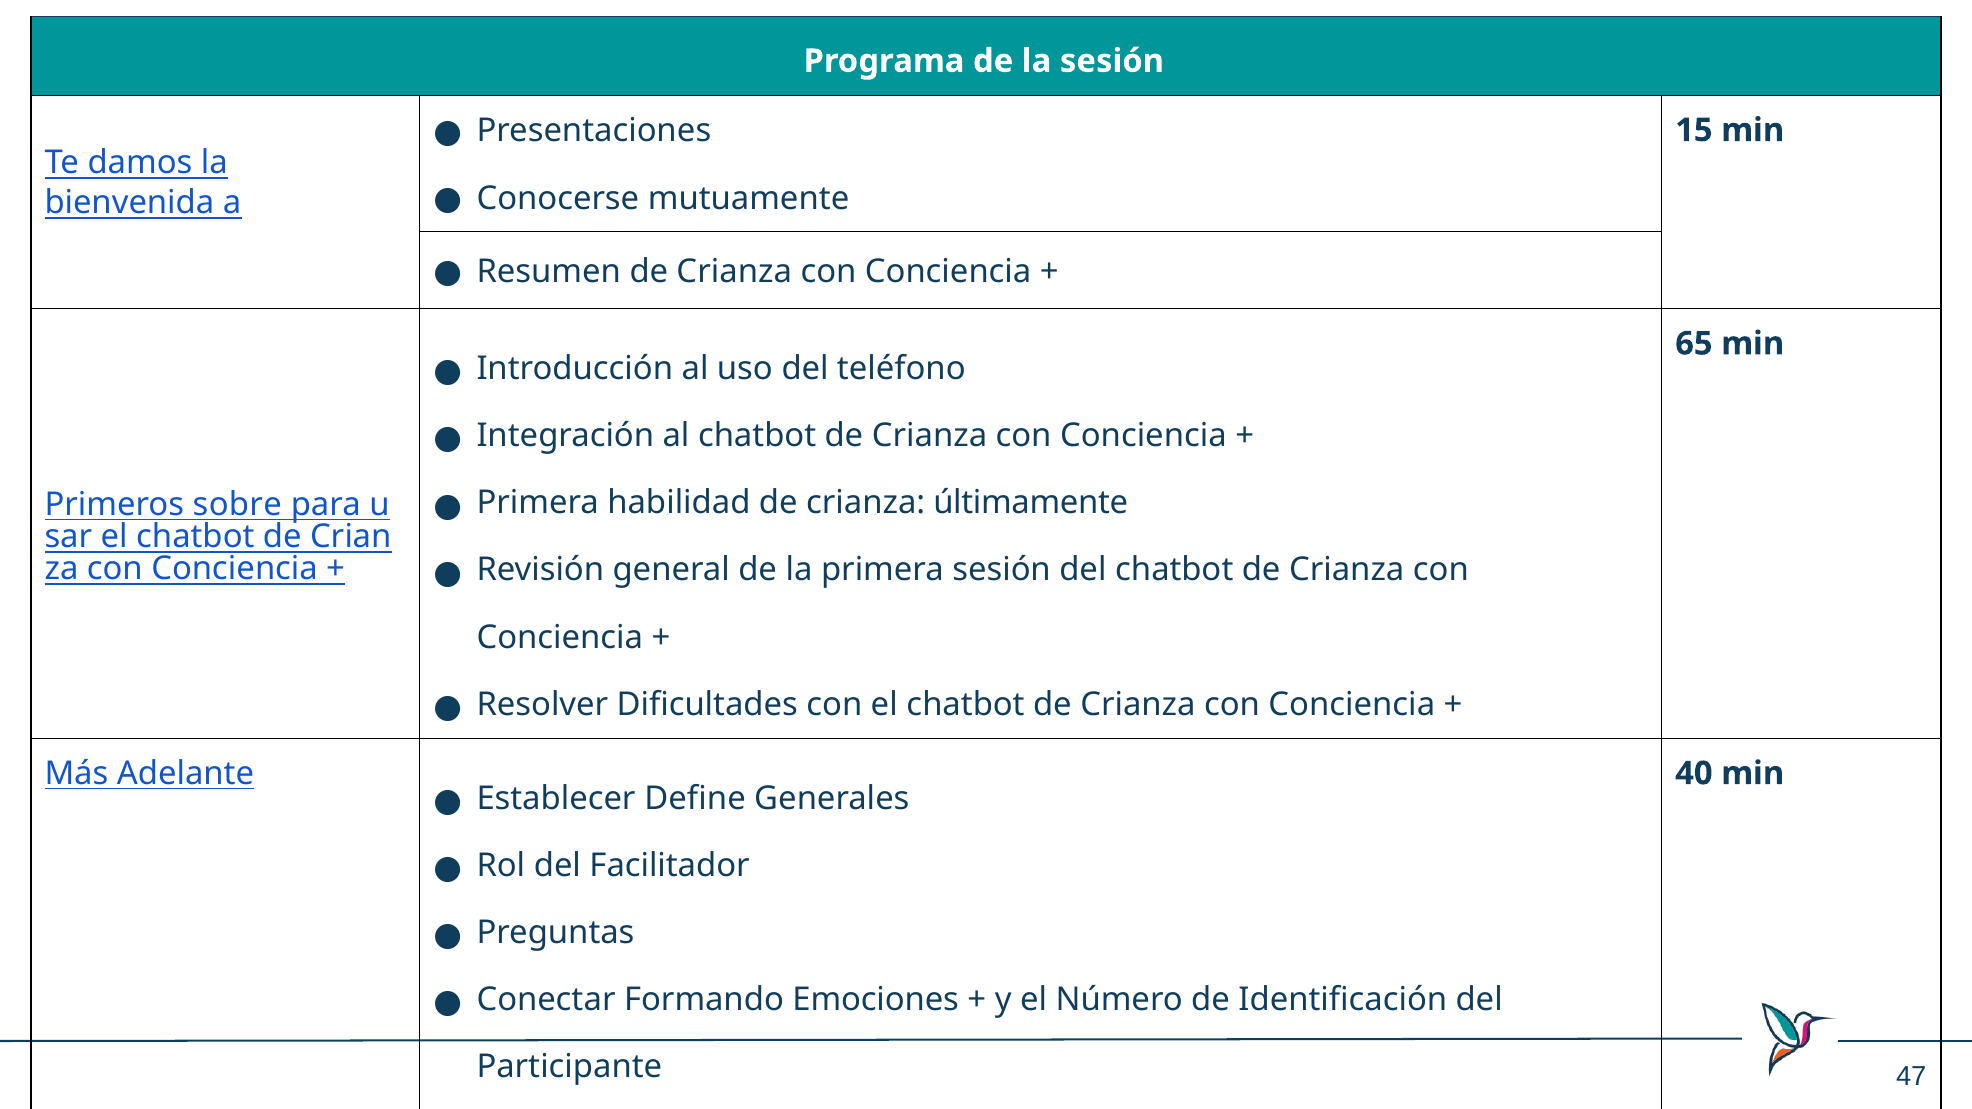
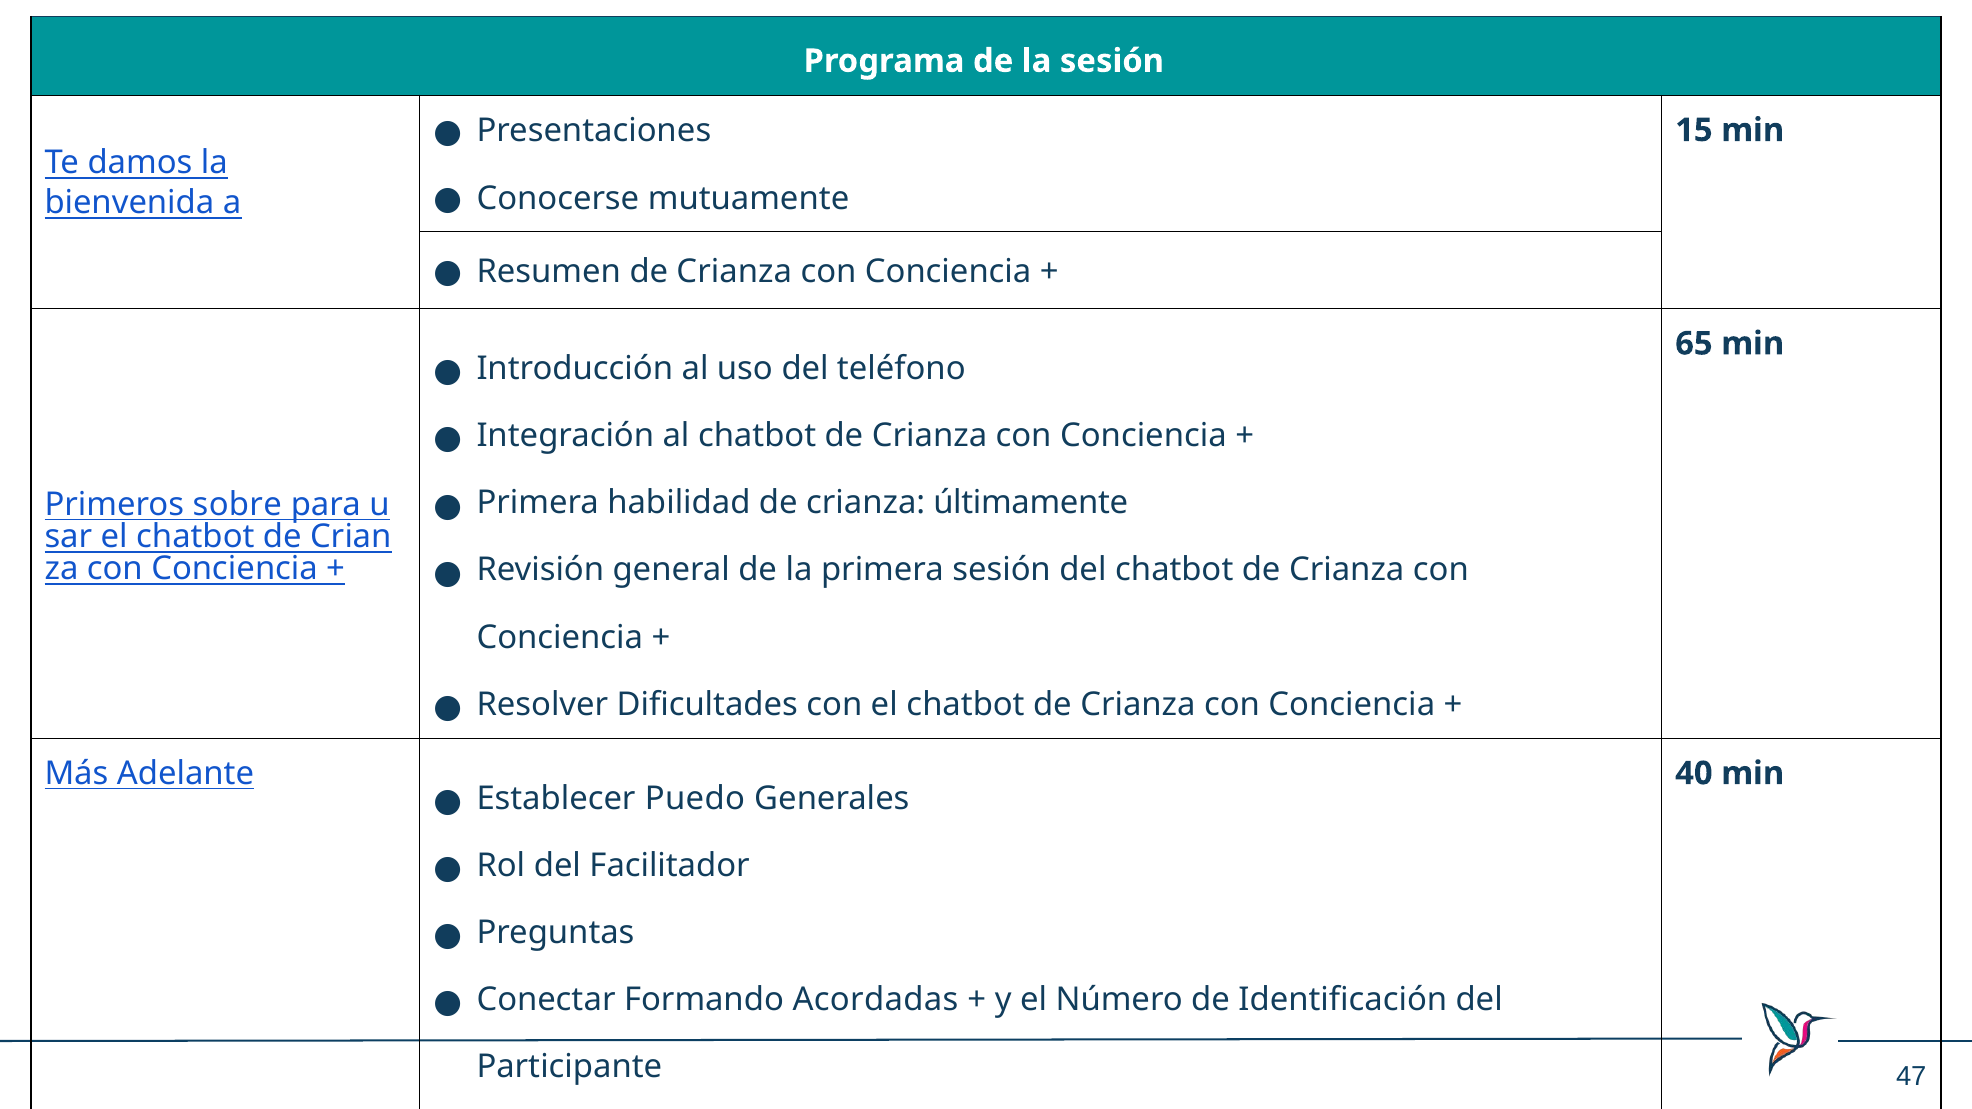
Define: Define -> Puedo
Emociones: Emociones -> Acordadas
